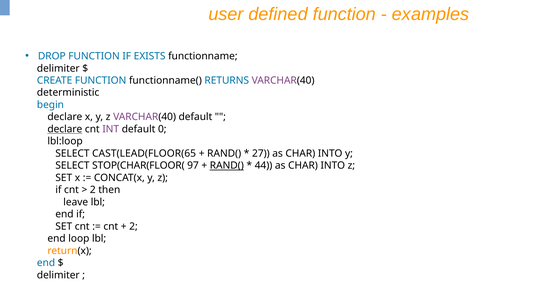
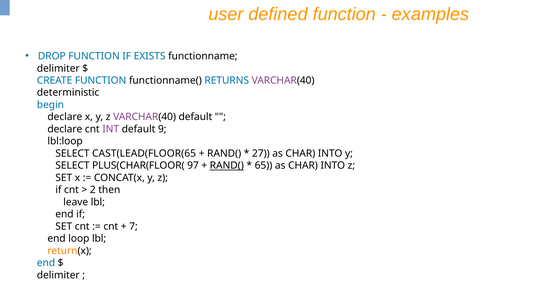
declare at (65, 129) underline: present -> none
0: 0 -> 9
STOP(CHAR(FLOOR(: STOP(CHAR(FLOOR( -> PLUS(CHAR(FLOOR(
44: 44 -> 65
2 at (134, 227): 2 -> 7
